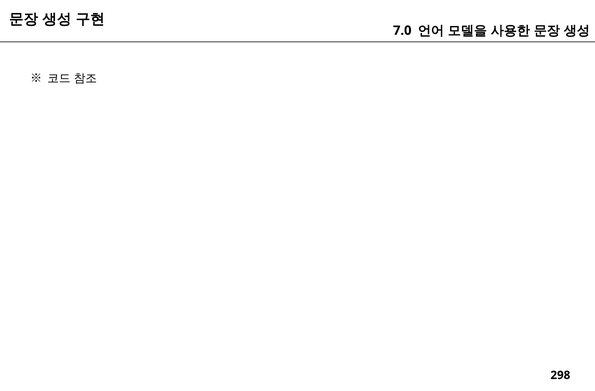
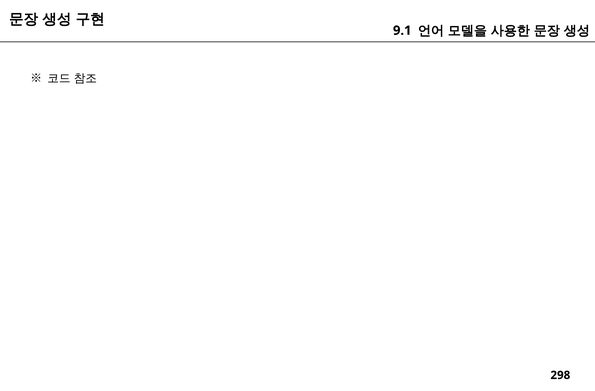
7.0: 7.0 -> 9.1
